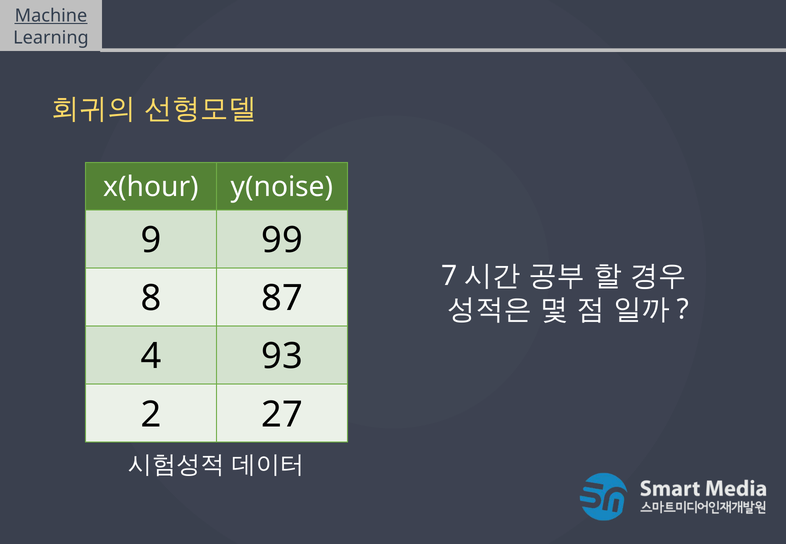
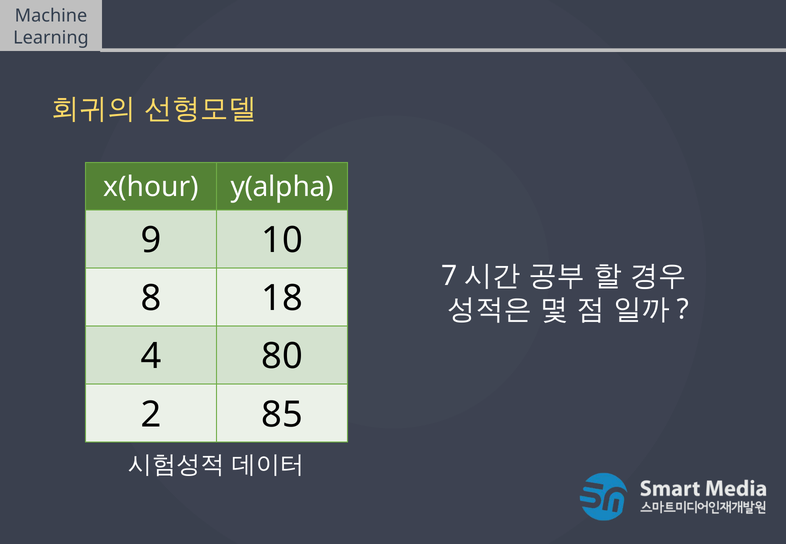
Machine underline: present -> none
y(noise: y(noise -> y(alpha
99: 99 -> 10
87: 87 -> 18
93: 93 -> 80
27: 27 -> 85
